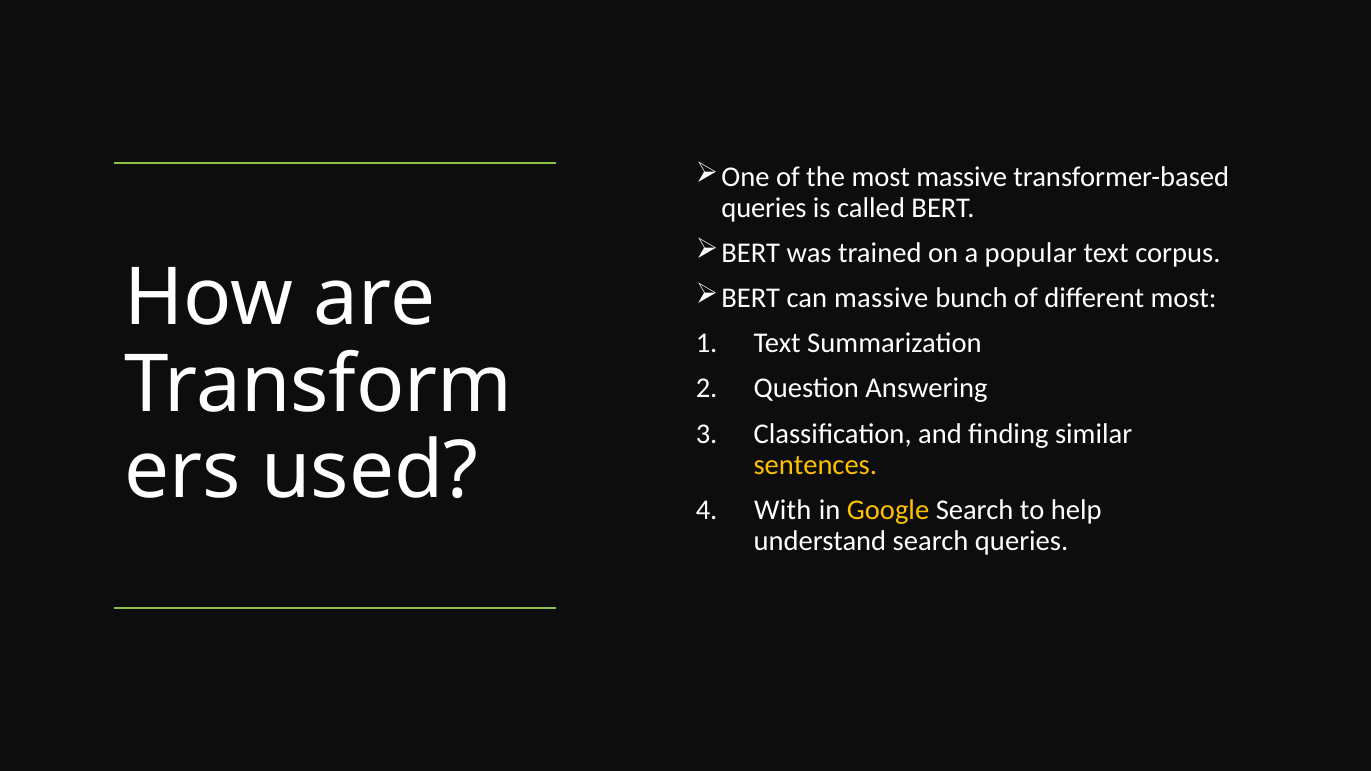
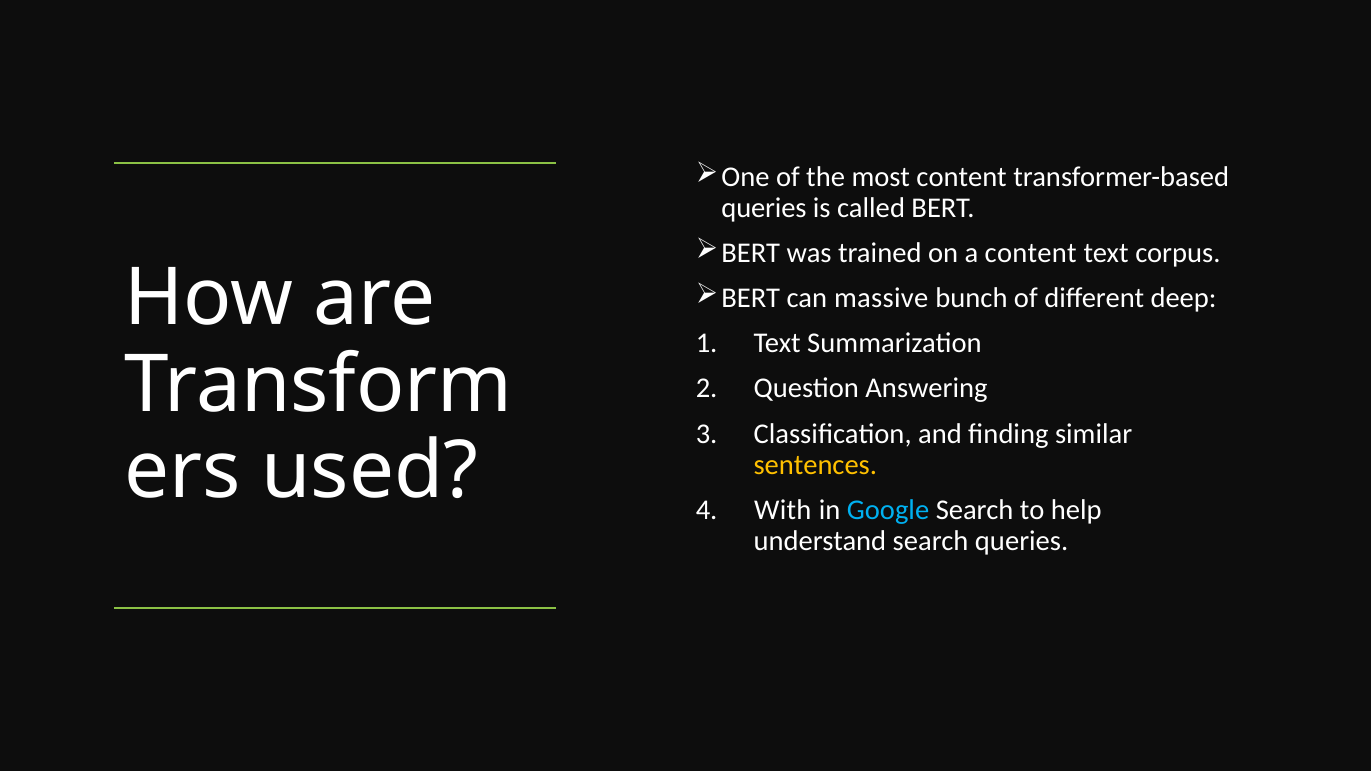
most massive: massive -> content
a popular: popular -> content
different most: most -> deep
Google colour: yellow -> light blue
